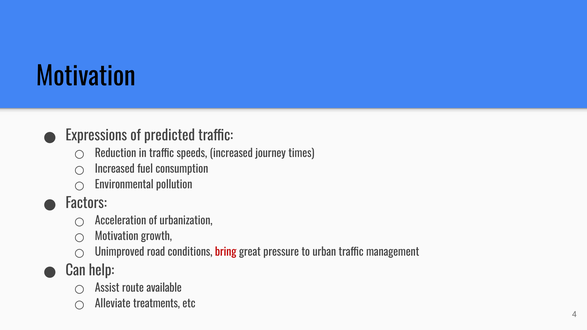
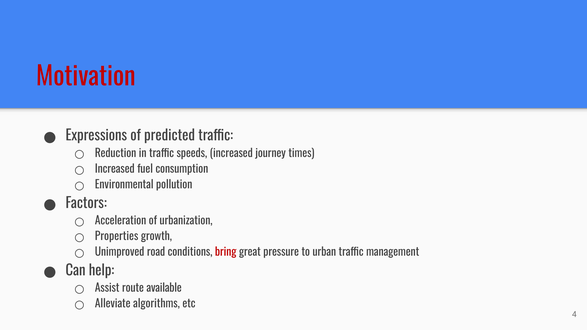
Motivation at (86, 77) colour: black -> red
Motivation at (117, 237): Motivation -> Properties
treatments: treatments -> algorithms
